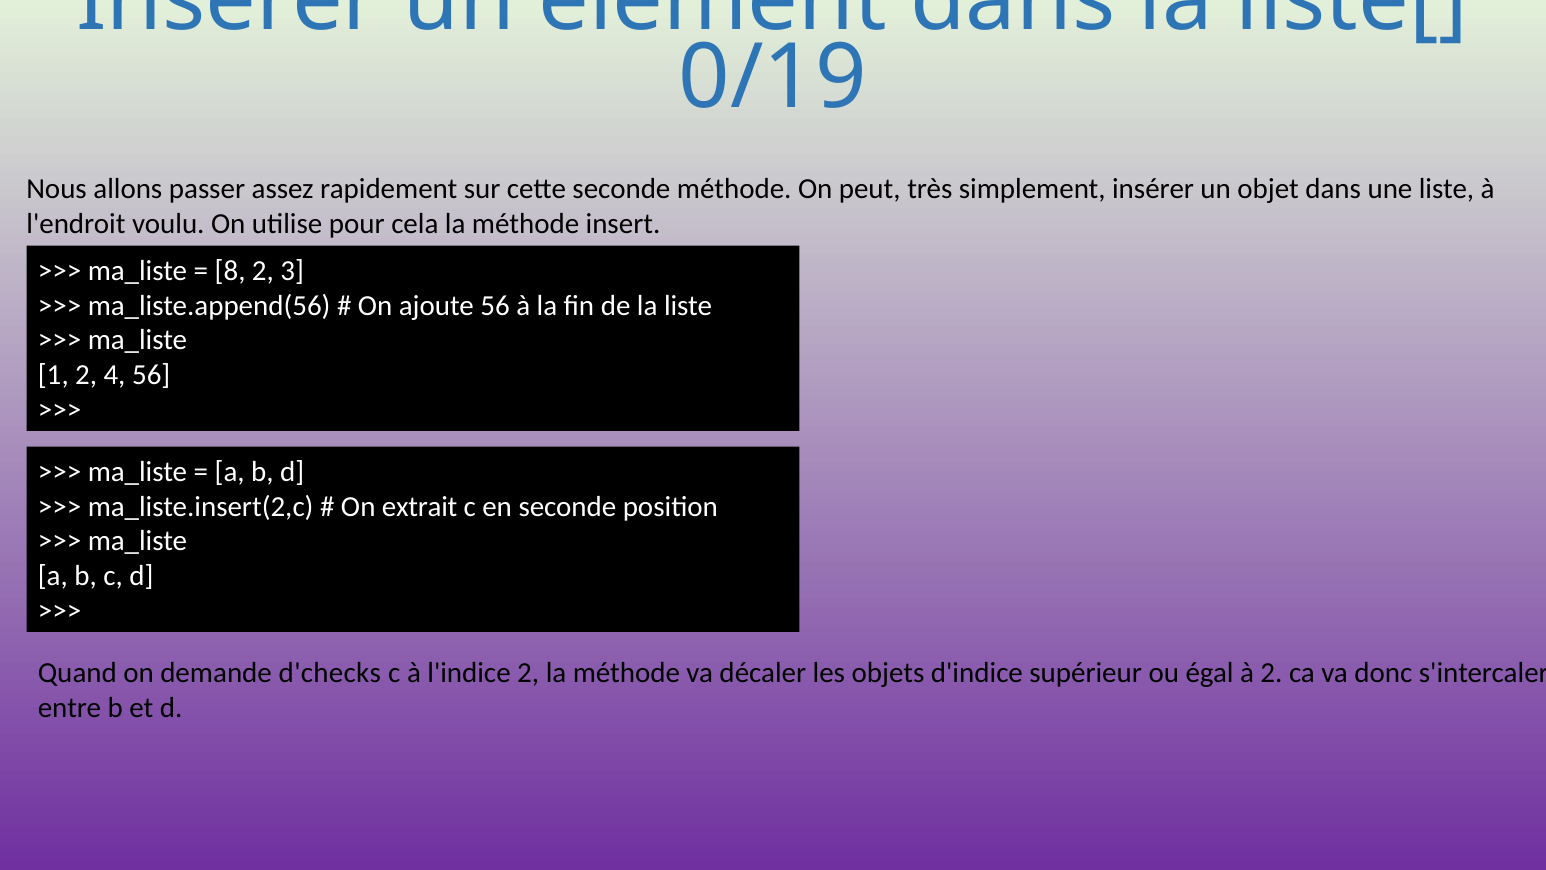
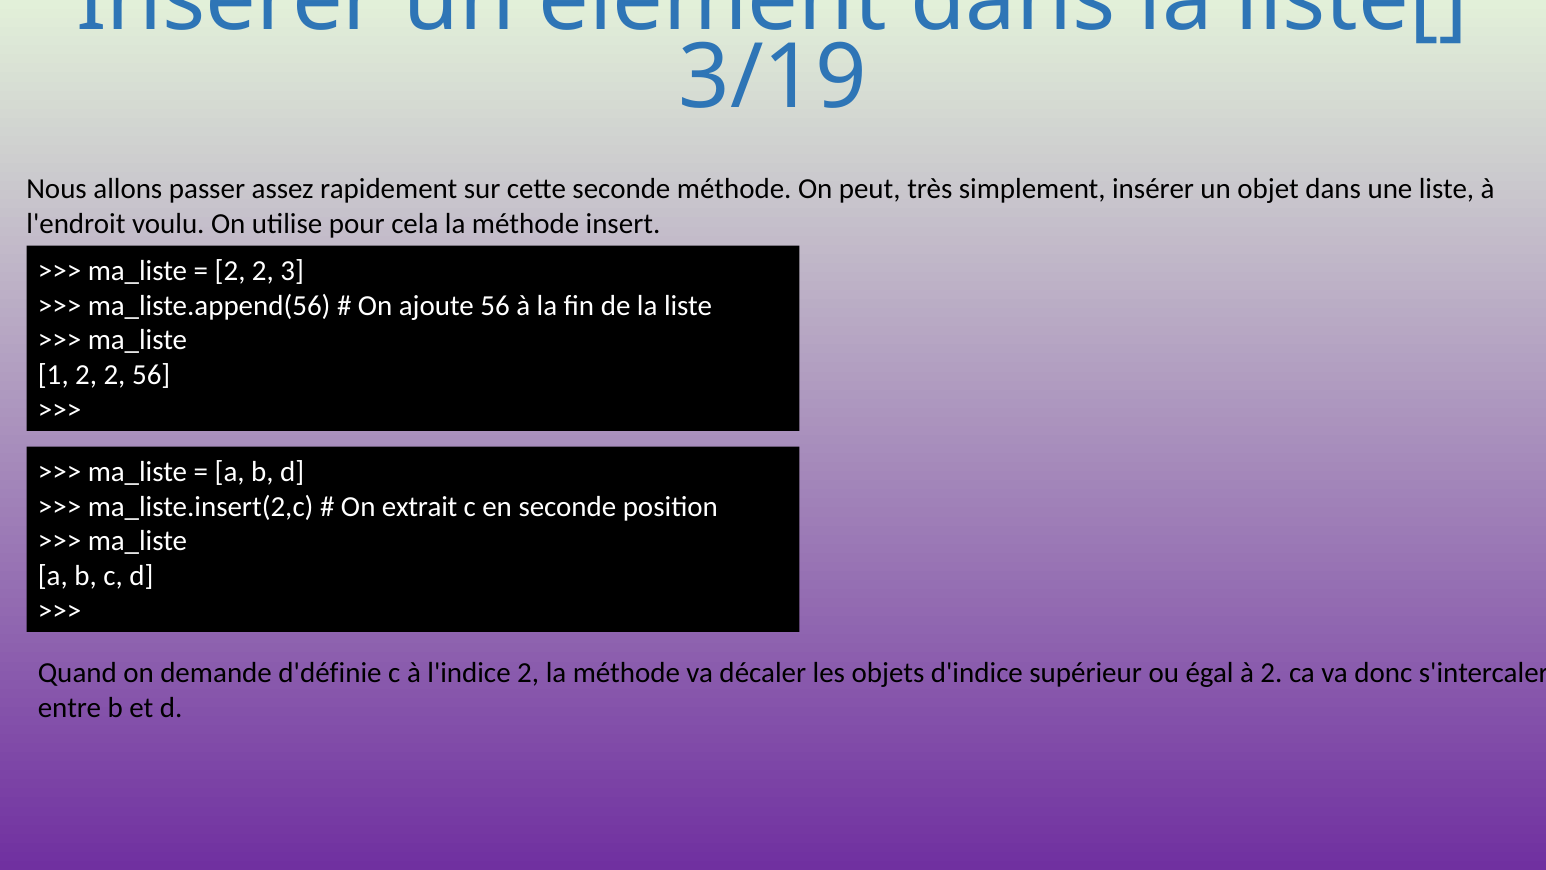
0/19: 0/19 -> 3/19
8 at (230, 271): 8 -> 2
1 2 4: 4 -> 2
d'checks: d'checks -> d'définie
